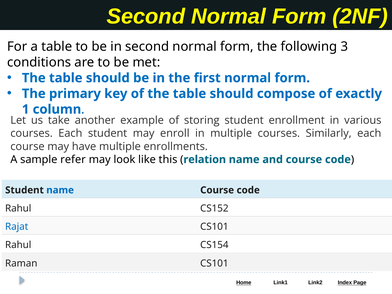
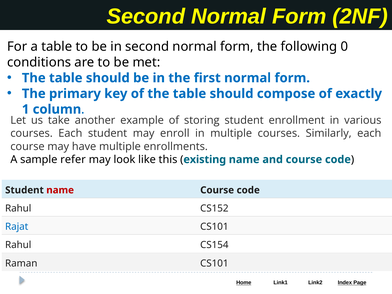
3: 3 -> 0
relation: relation -> existing
name at (60, 190) colour: blue -> red
